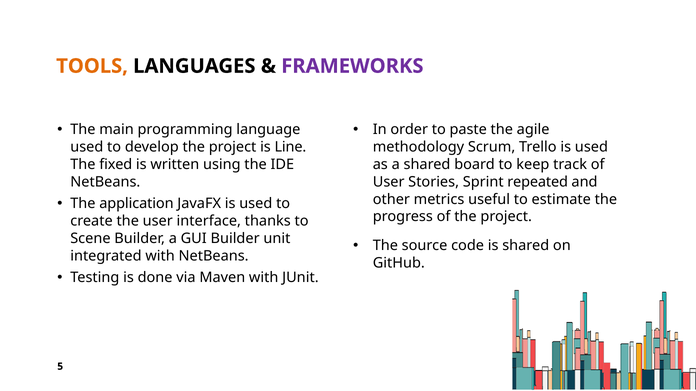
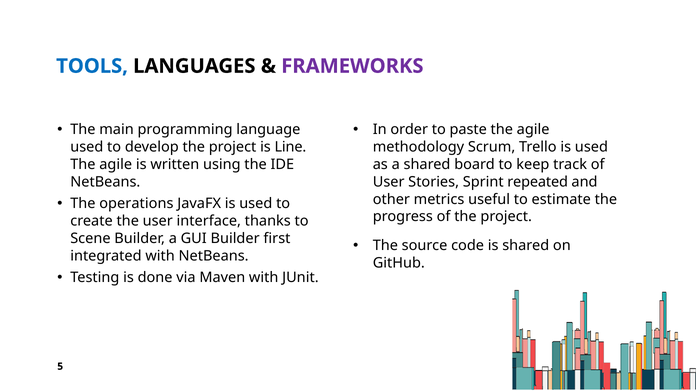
TOOLS colour: orange -> blue
fixed at (116, 165): fixed -> agile
application: application -> operations
unit: unit -> first
